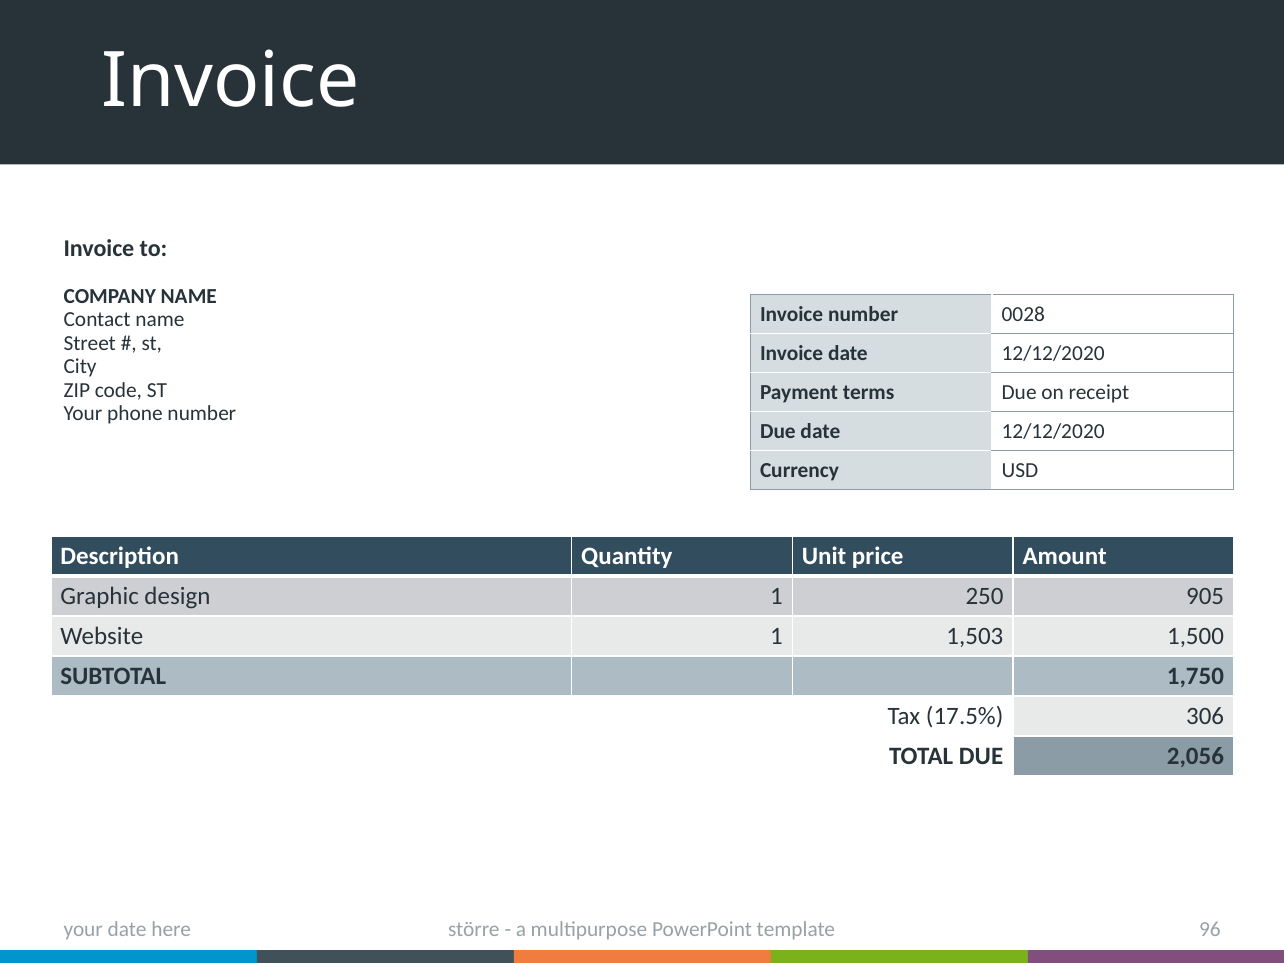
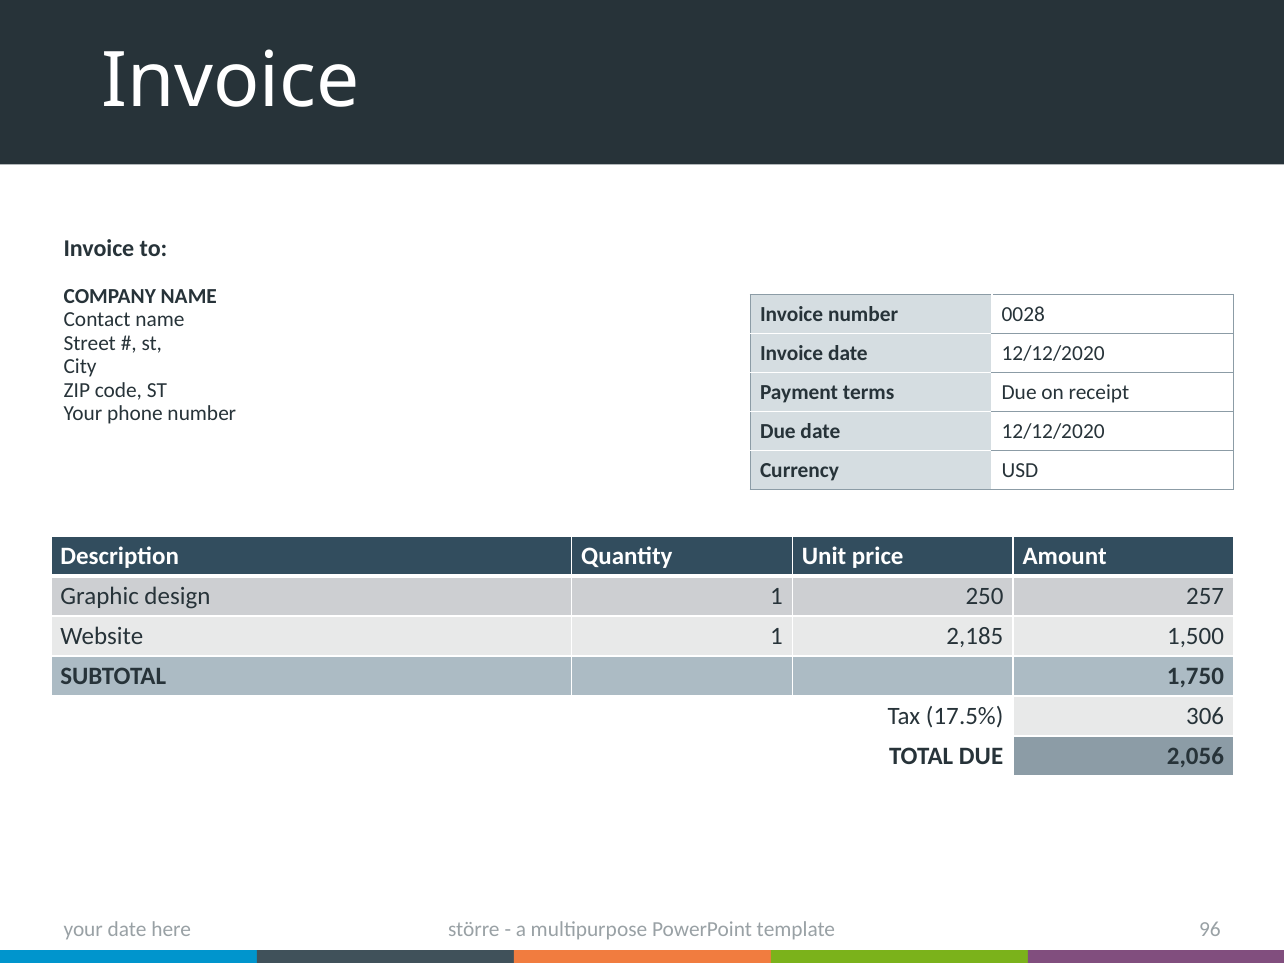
905: 905 -> 257
1,503: 1,503 -> 2,185
